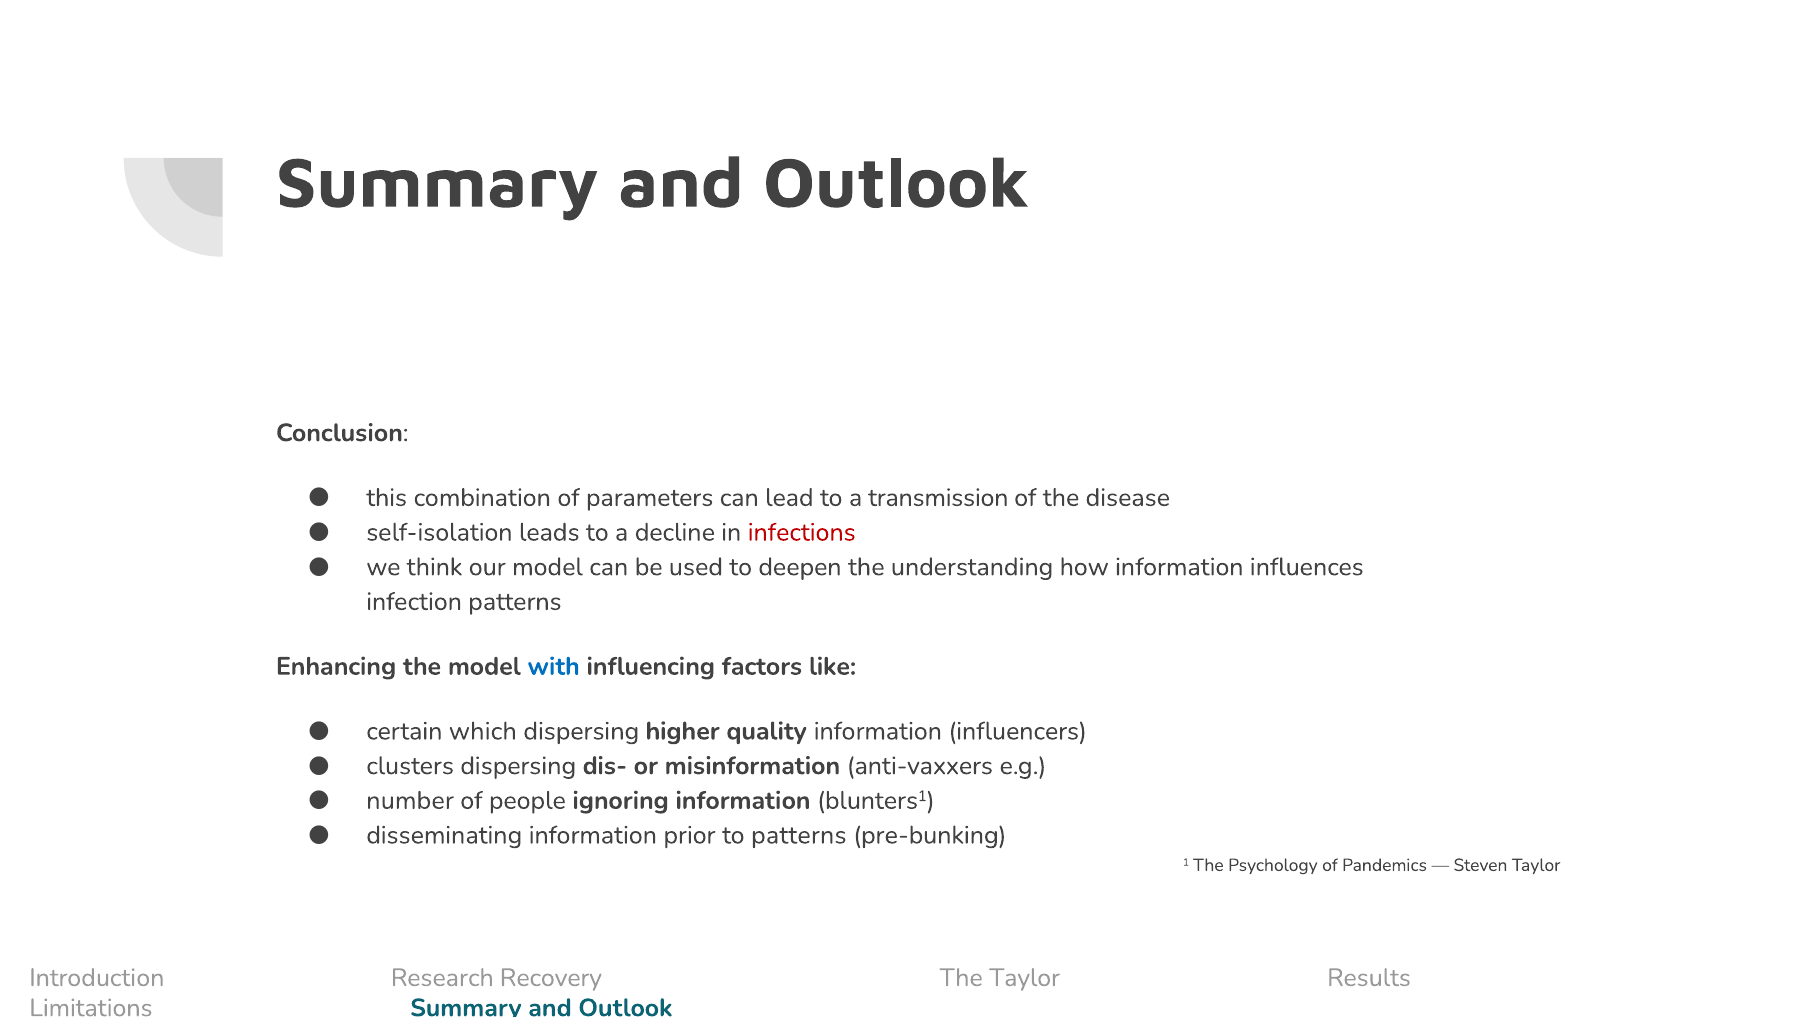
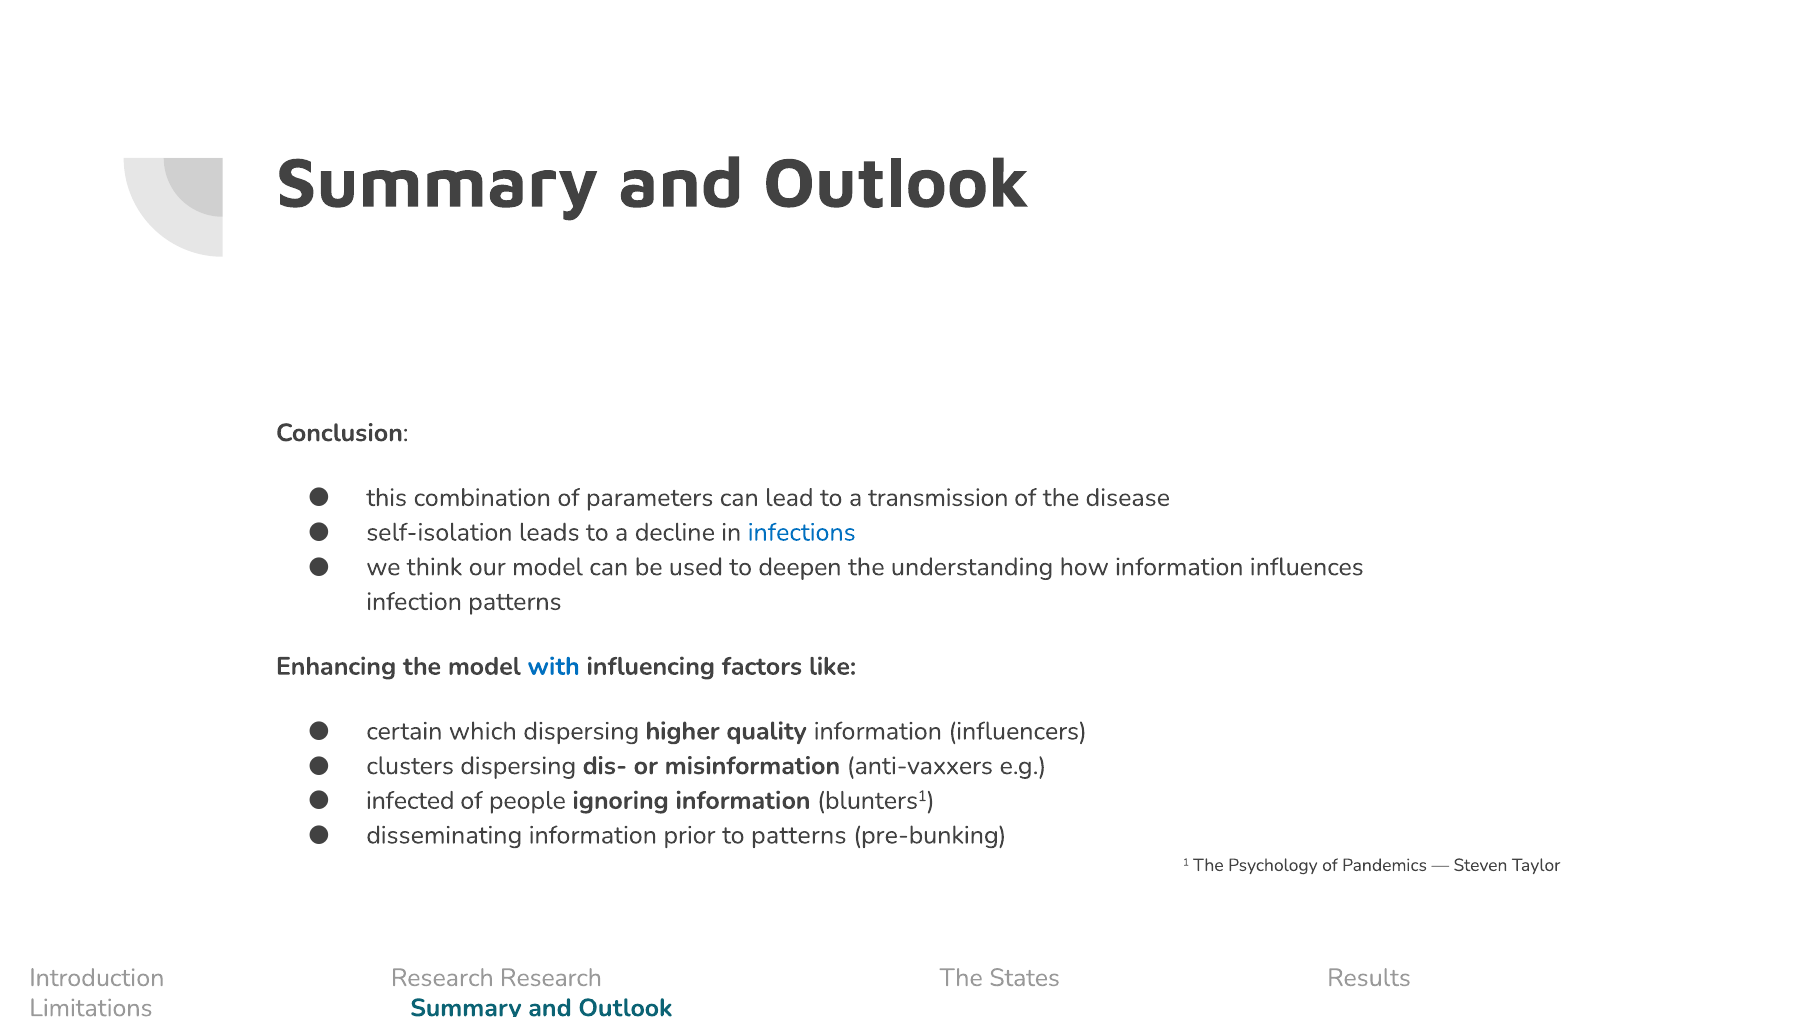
infections colour: red -> blue
number: number -> infected
Research Recovery: Recovery -> Research
The Taylor: Taylor -> States
